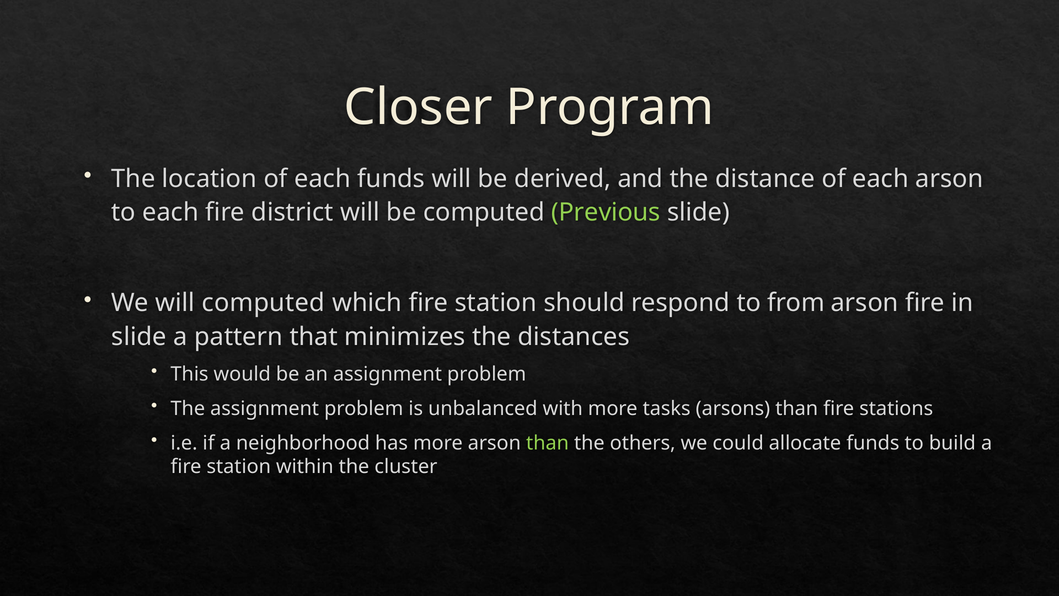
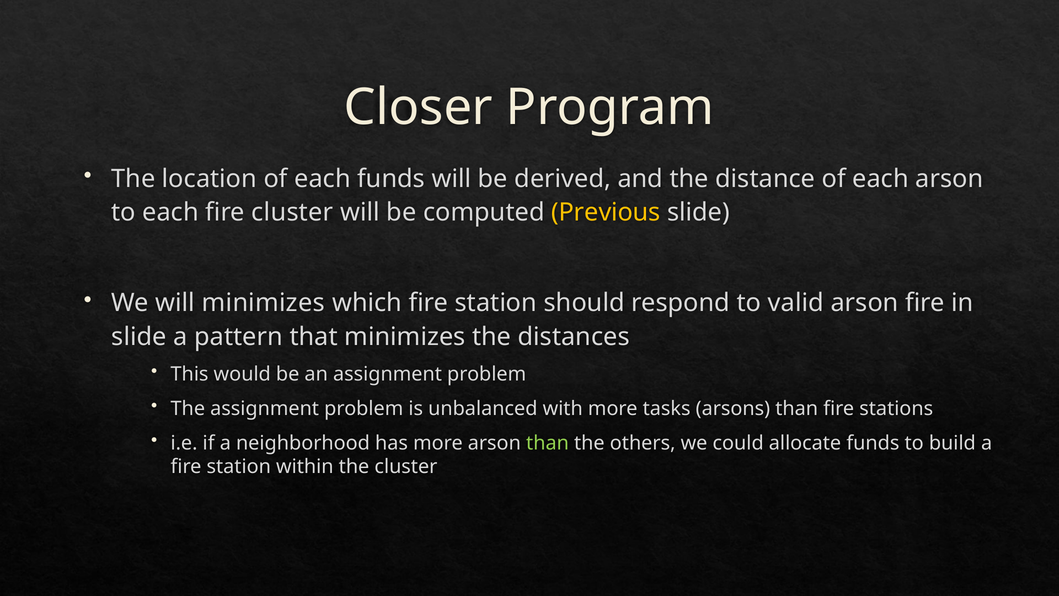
fire district: district -> cluster
Previous colour: light green -> yellow
will computed: computed -> minimizes
from: from -> valid
